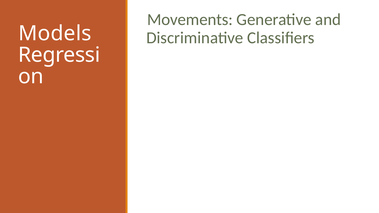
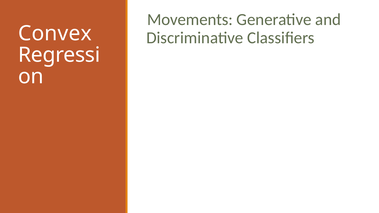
Models: Models -> Convex
